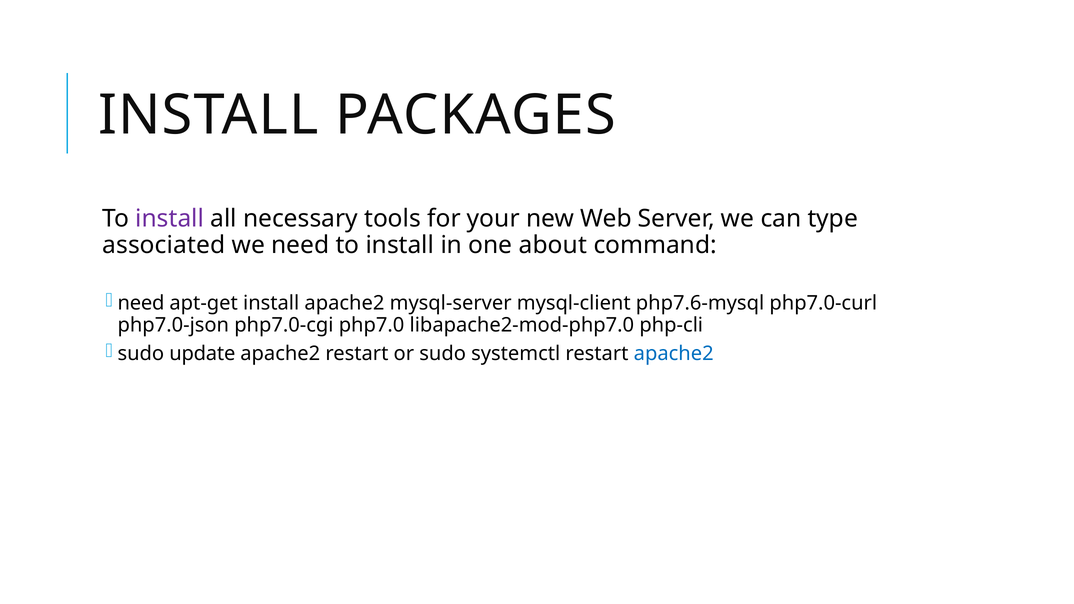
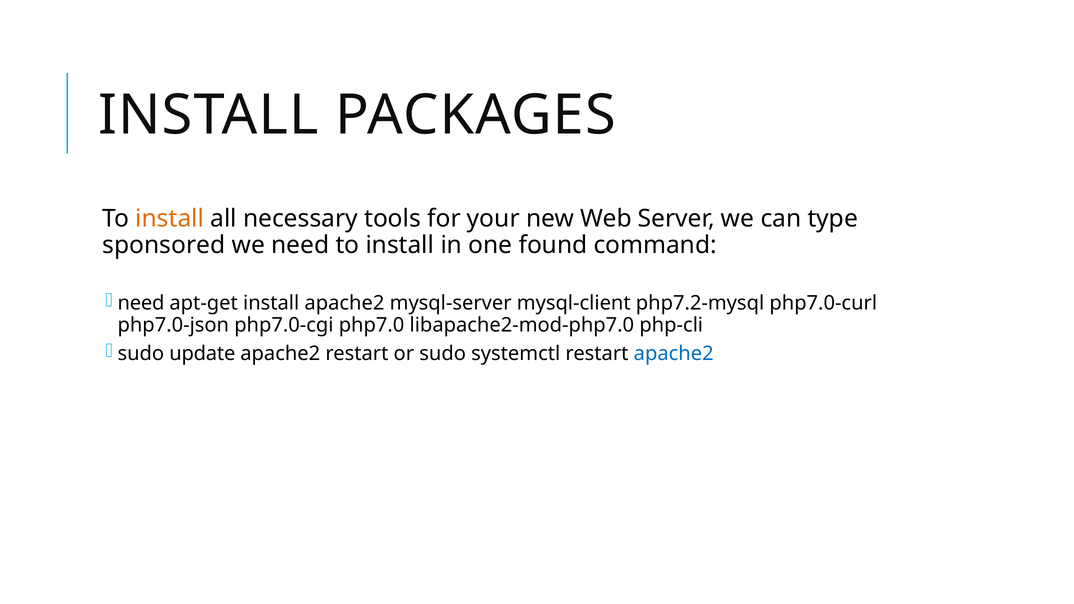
install at (170, 219) colour: purple -> orange
associated: associated -> sponsored
about: about -> found
php7.6-mysql: php7.6-mysql -> php7.2-mysql
